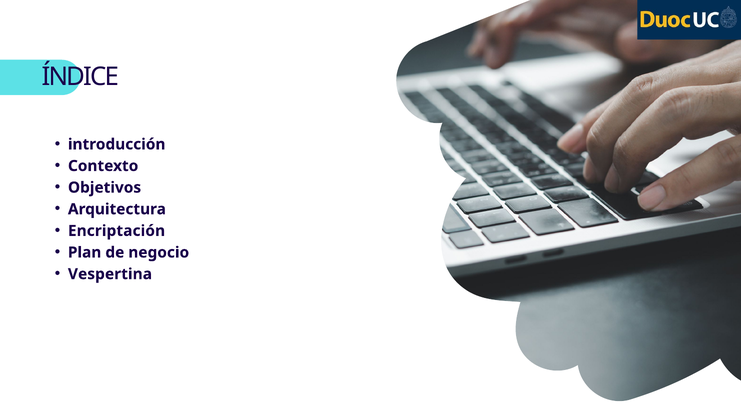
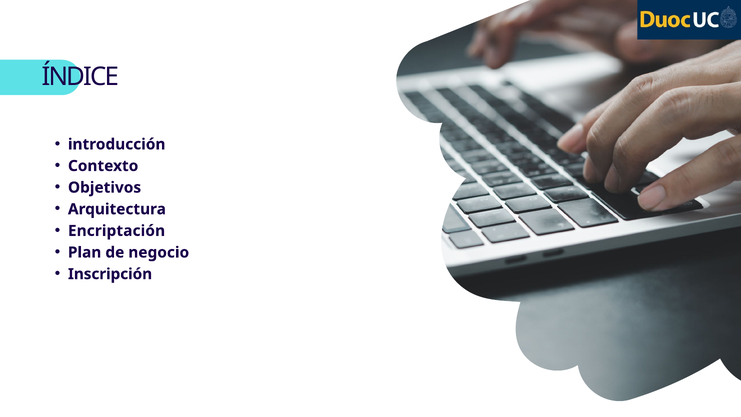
Vespertina: Vespertina -> Inscripción
